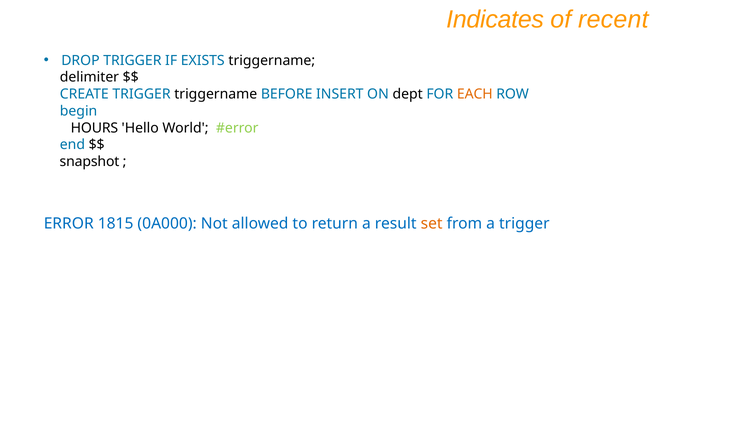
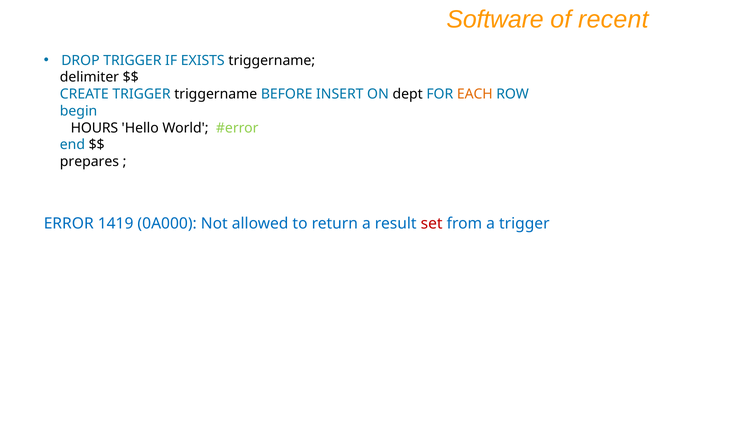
Indicates: Indicates -> Software
snapshot: snapshot -> prepares
1815: 1815 -> 1419
set colour: orange -> red
